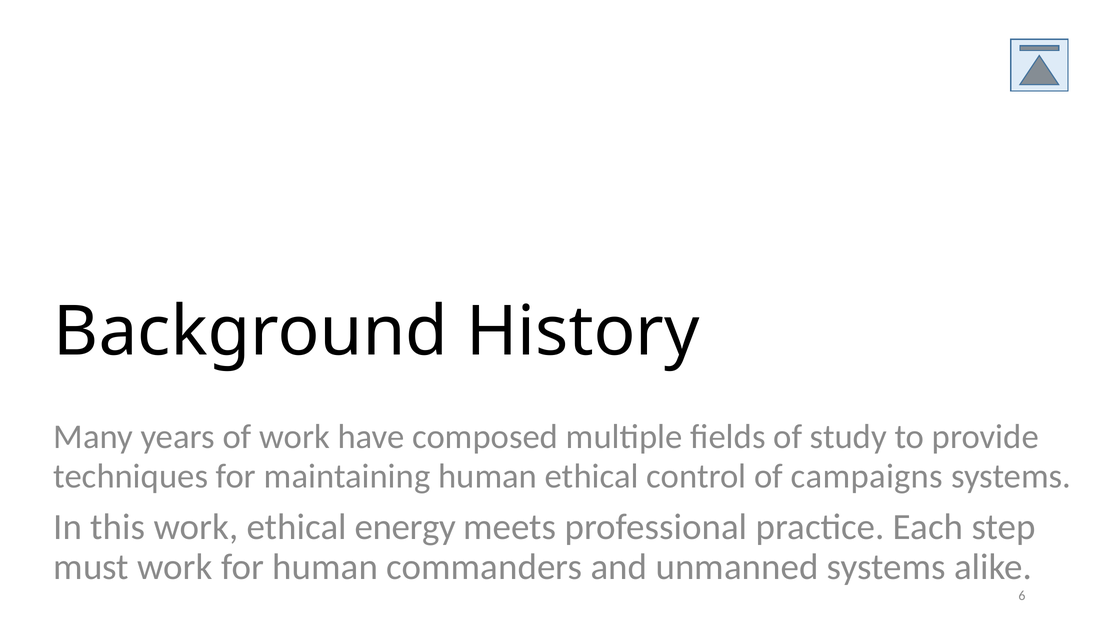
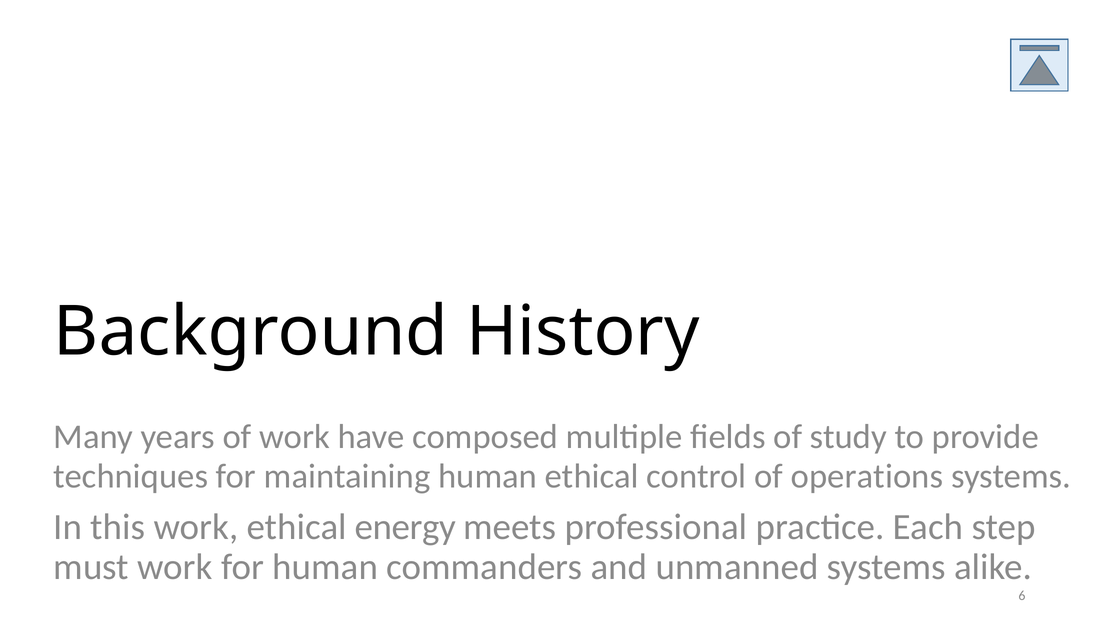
campaigns: campaigns -> operations
